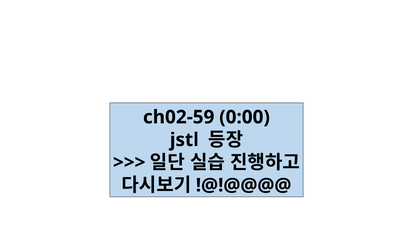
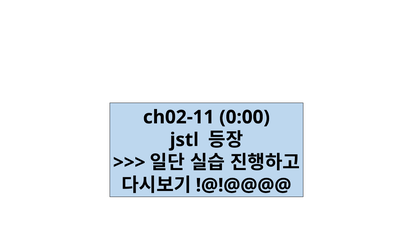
ch02-59: ch02-59 -> ch02-11
